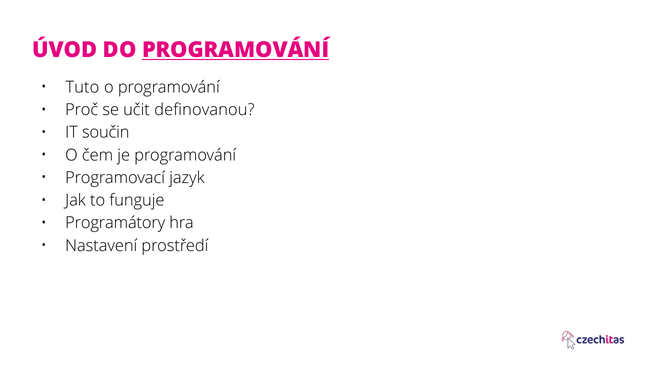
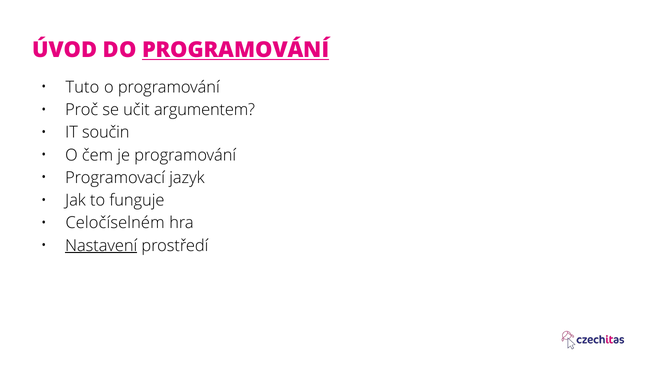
definovanou: definovanou -> argumentem
Programátory: Programátory -> Celočíselném
Nastavení underline: none -> present
